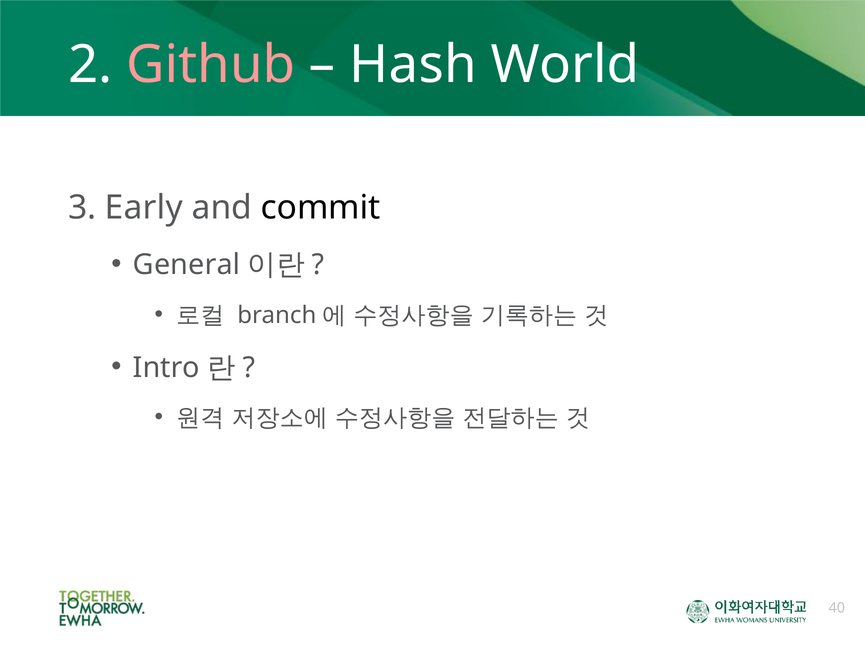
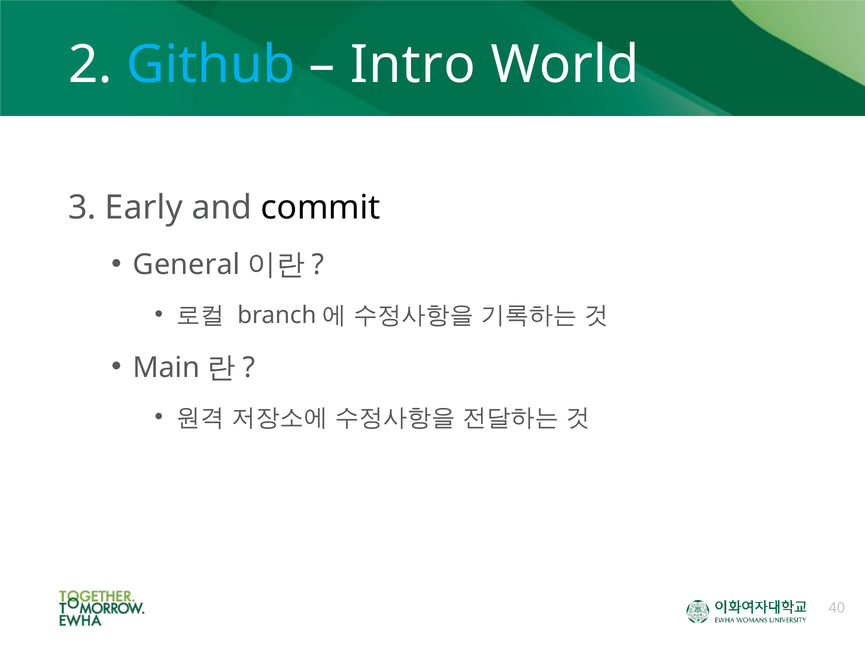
Github colour: pink -> light blue
Hash: Hash -> Intro
Intro: Intro -> Main
